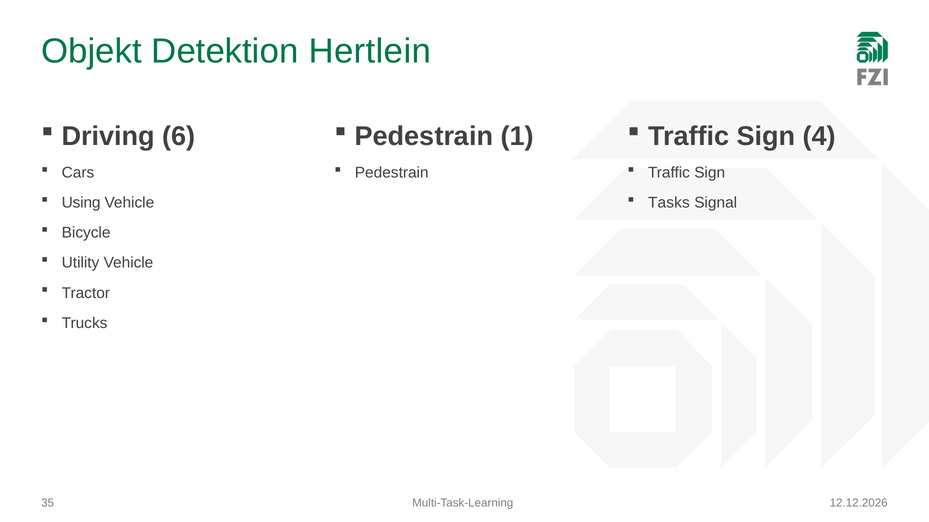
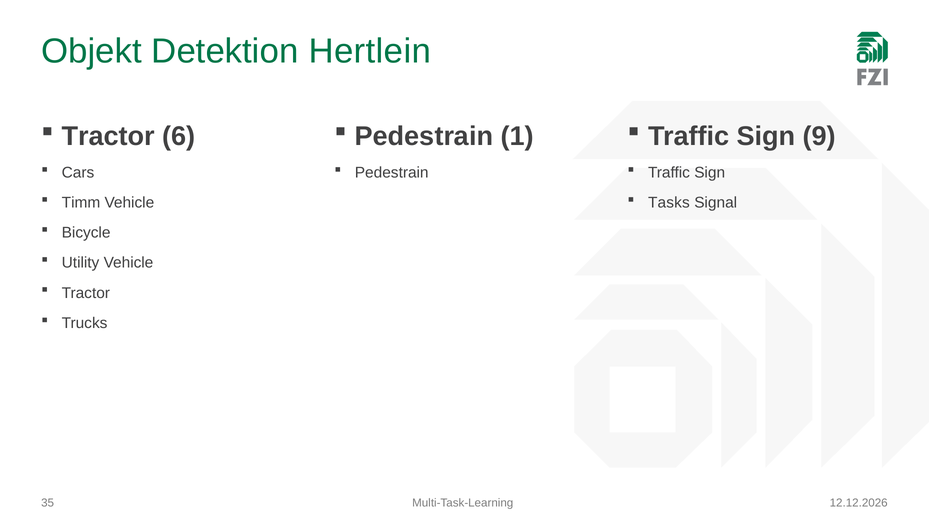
Driving at (108, 137): Driving -> Tractor
4: 4 -> 9
Using: Using -> Timm
